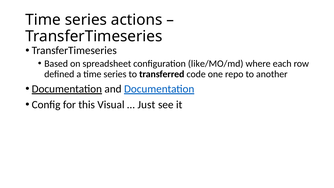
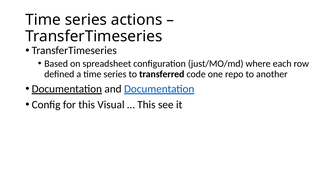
like/MO/md: like/MO/md -> just/MO/md
Just at (146, 105): Just -> This
